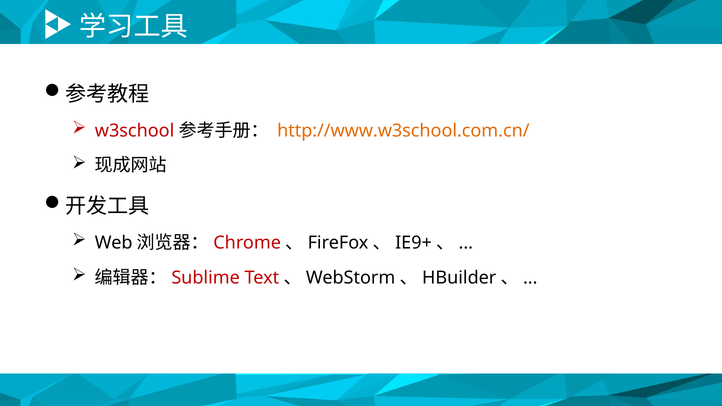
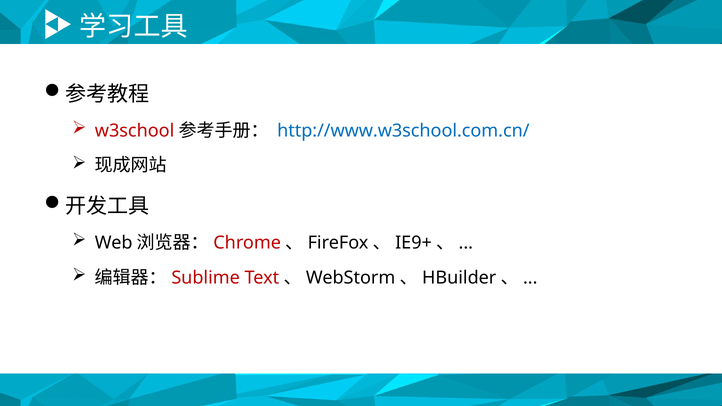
http://www.w3school.com.cn/ colour: orange -> blue
